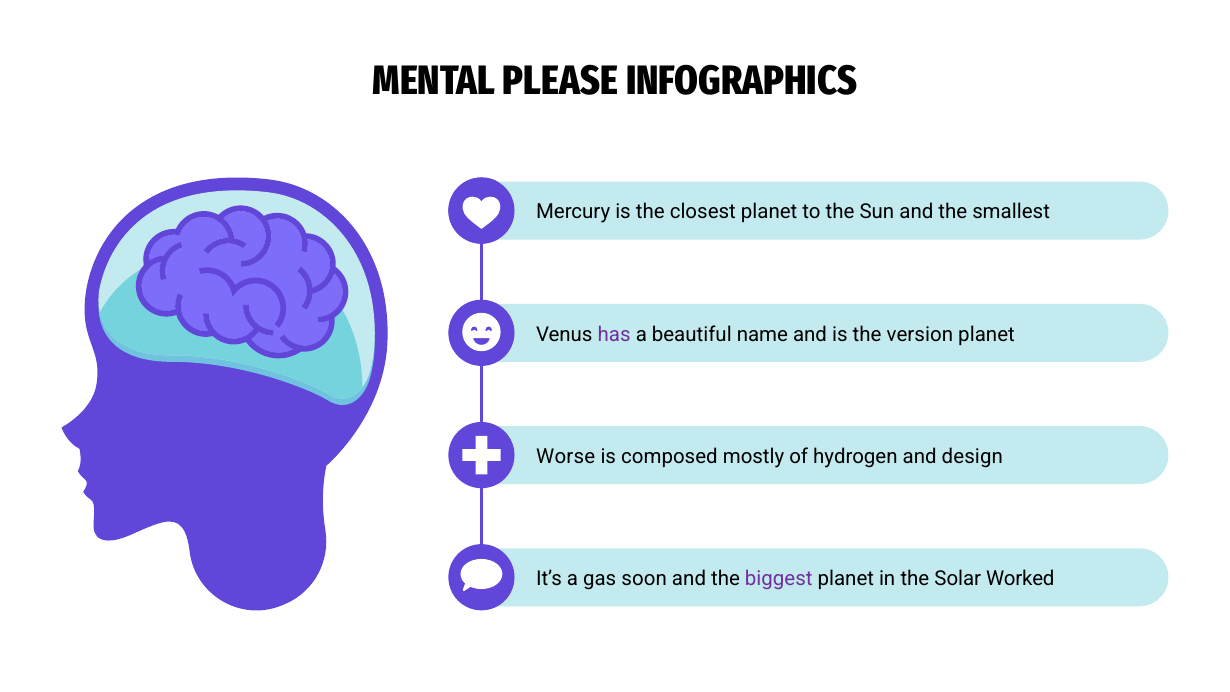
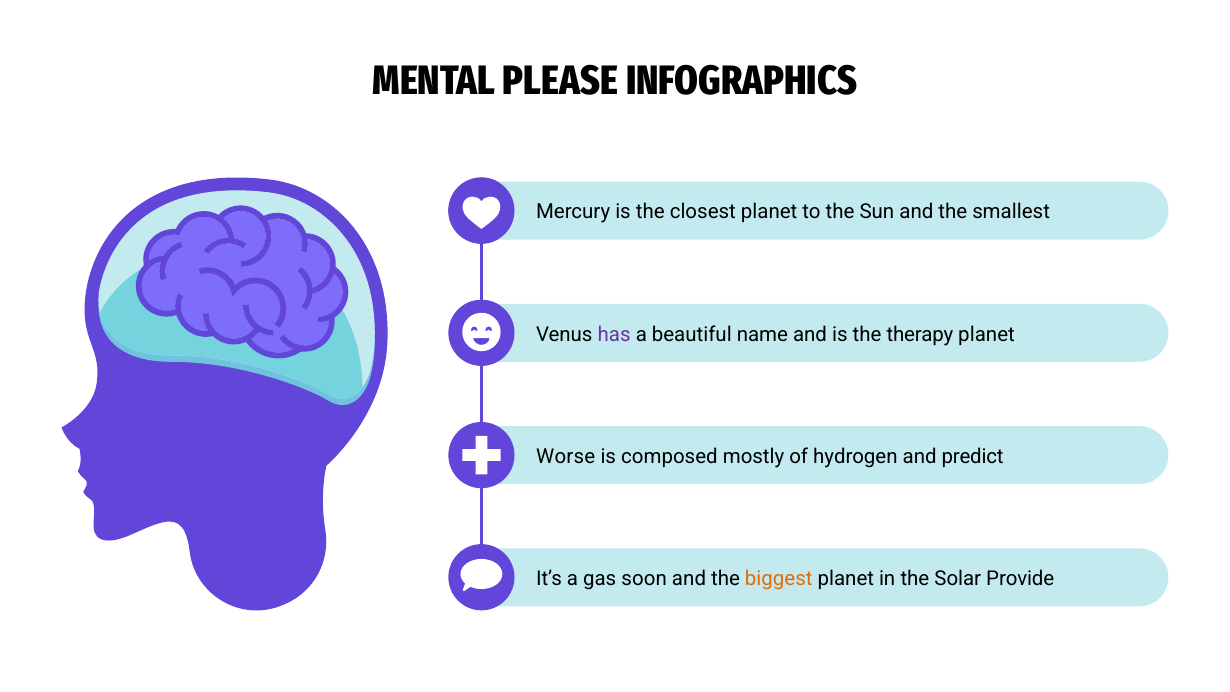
version: version -> therapy
design: design -> predict
biggest colour: purple -> orange
Worked: Worked -> Provide
